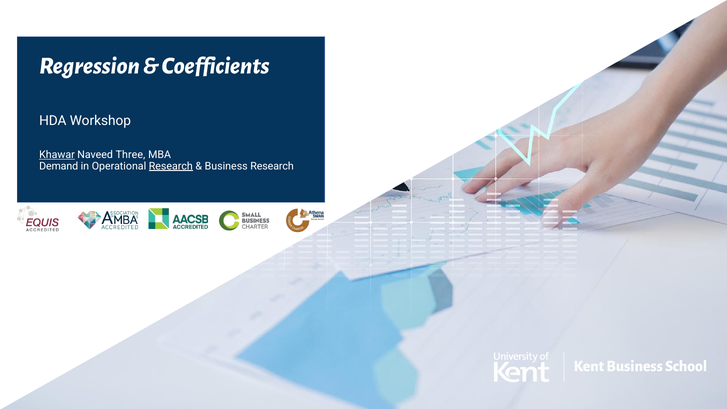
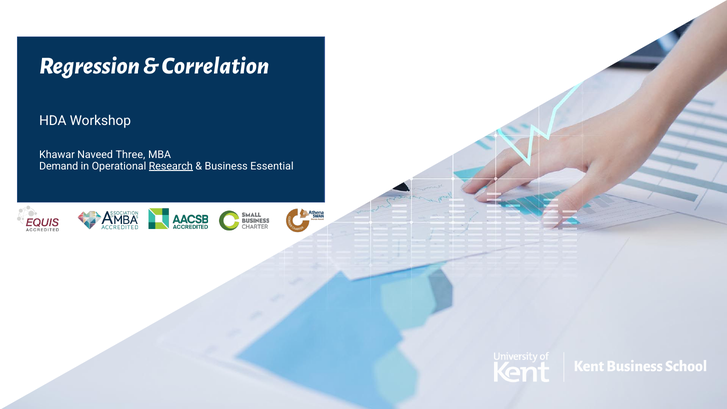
Coefficients: Coefficients -> Correlation
Khawar underline: present -> none
Business Research: Research -> Essential
